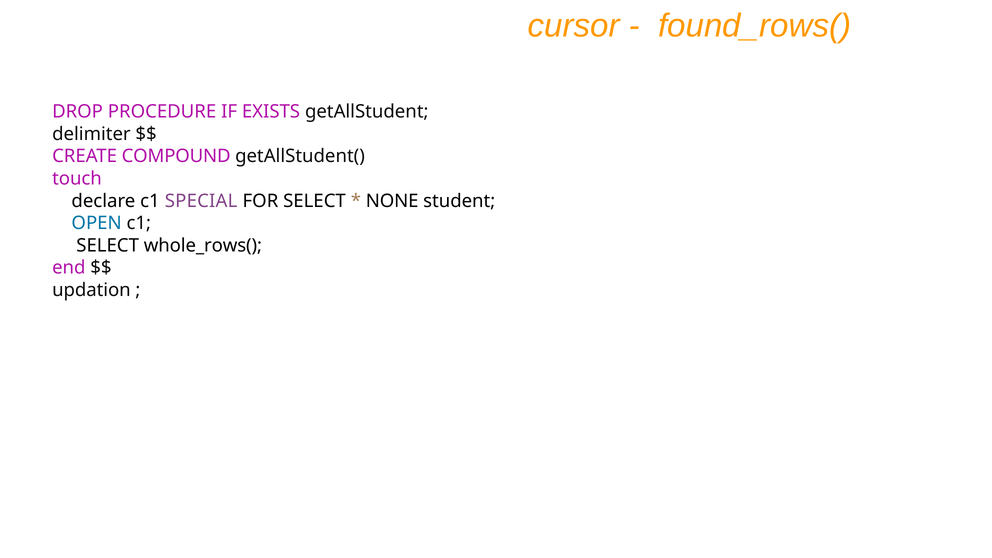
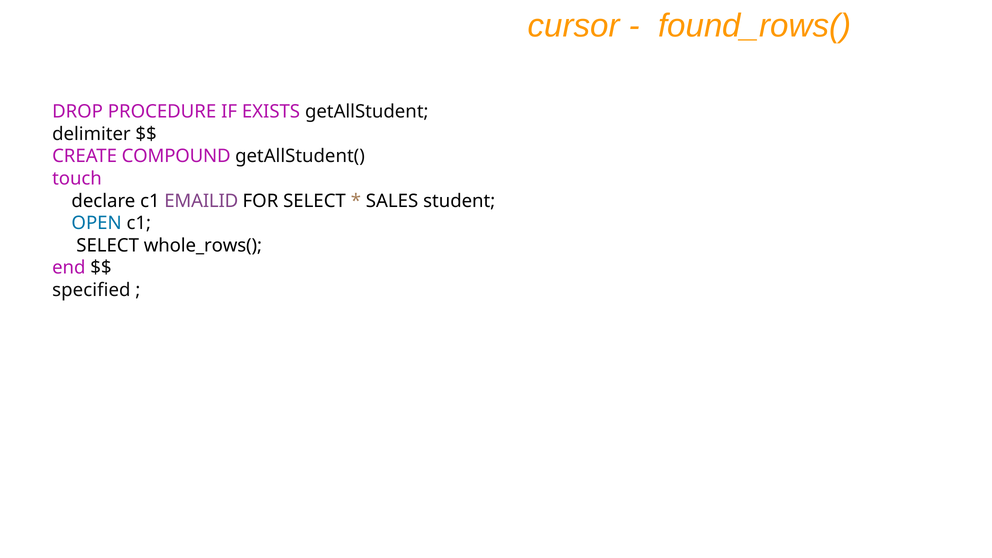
SPECIAL: SPECIAL -> EMAILID
NONE: NONE -> SALES
updation: updation -> specified
